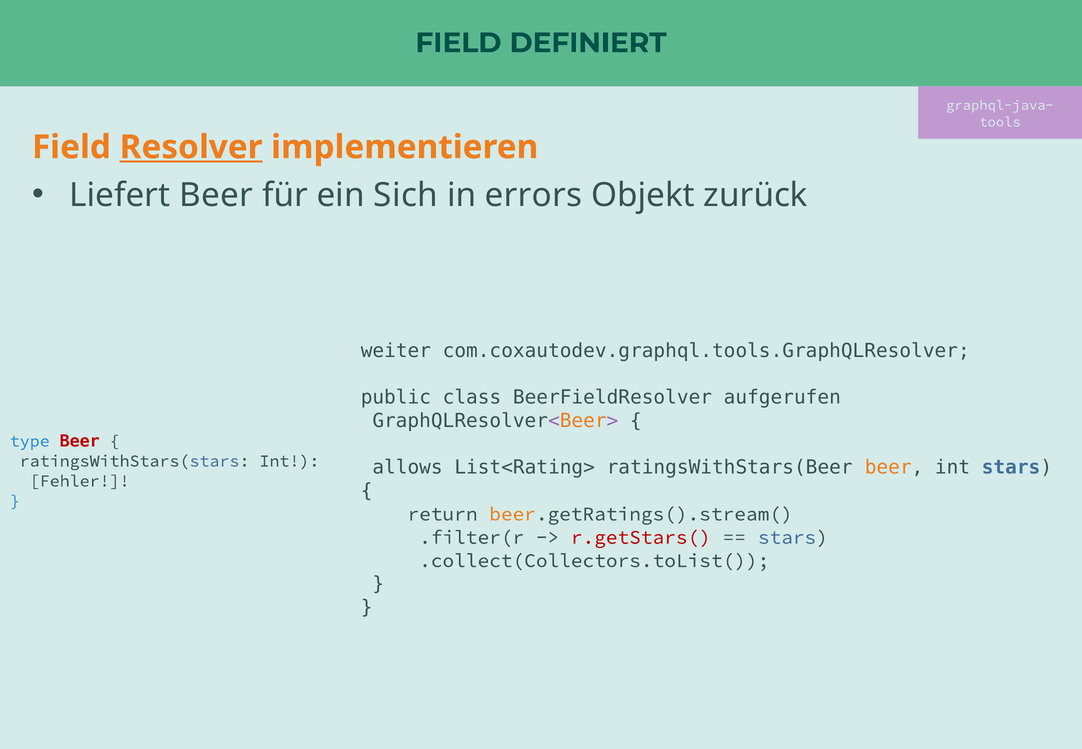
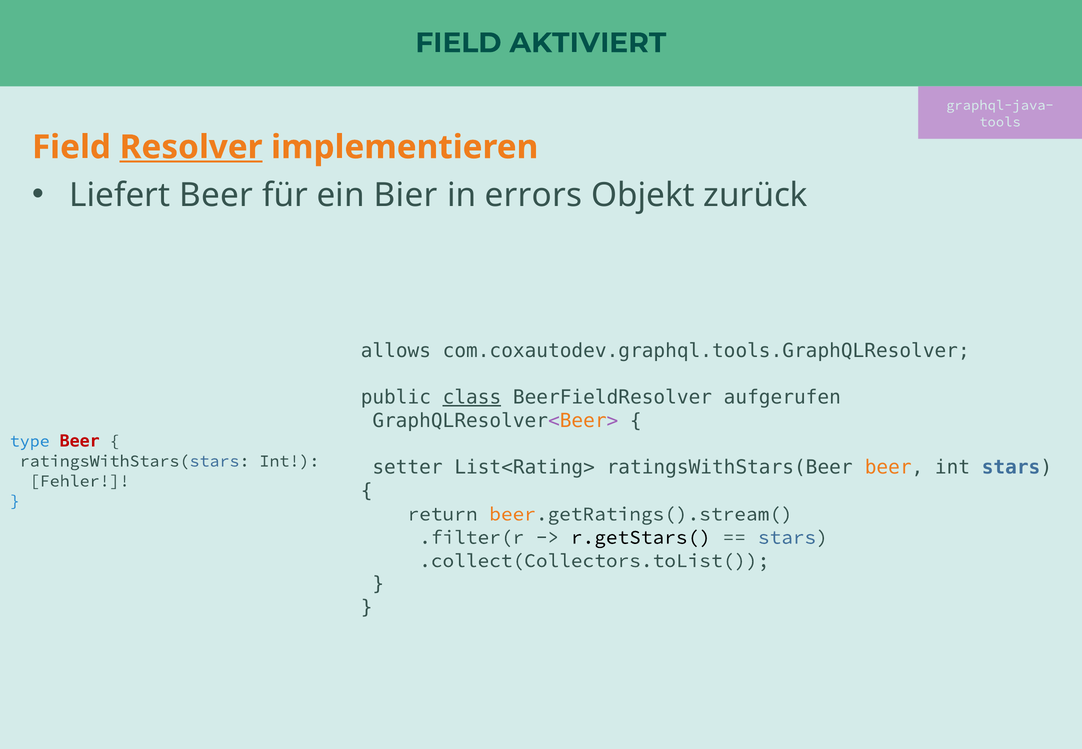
DEFINIERT: DEFINIERT -> AKTIVIERT
Sich: Sich -> Bier
weiter: weiter -> allows
class underline: none -> present
allows: allows -> setter
r.getStars( colour: red -> black
